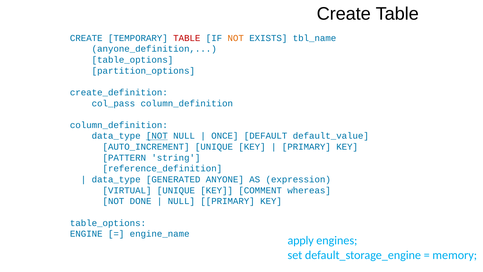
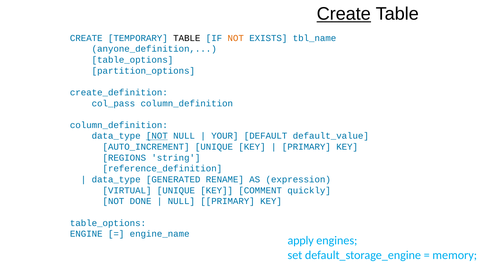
Create at (344, 14) underline: none -> present
TABLE at (187, 38) colour: red -> black
ONCE: ONCE -> YOUR
PATTERN: PATTERN -> REGIONS
ANYONE: ANYONE -> RENAME
whereas: whereas -> quickly
